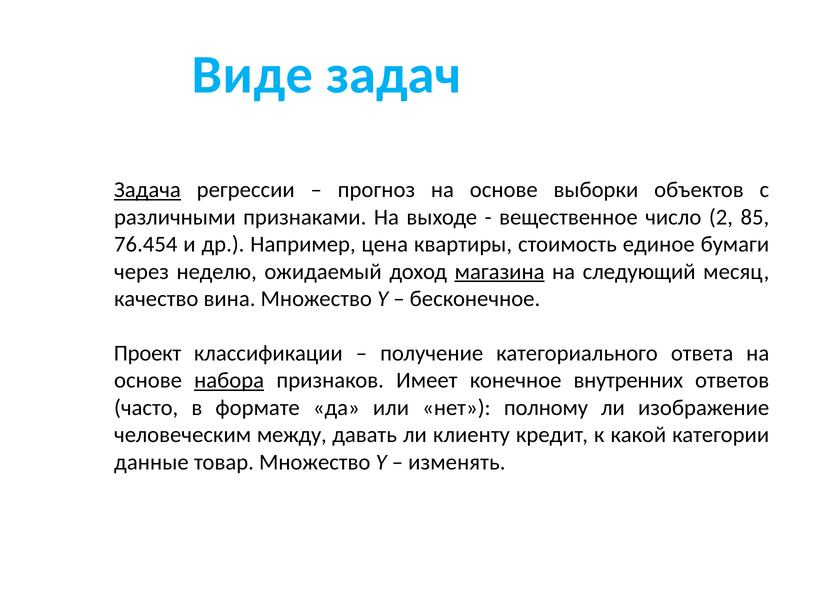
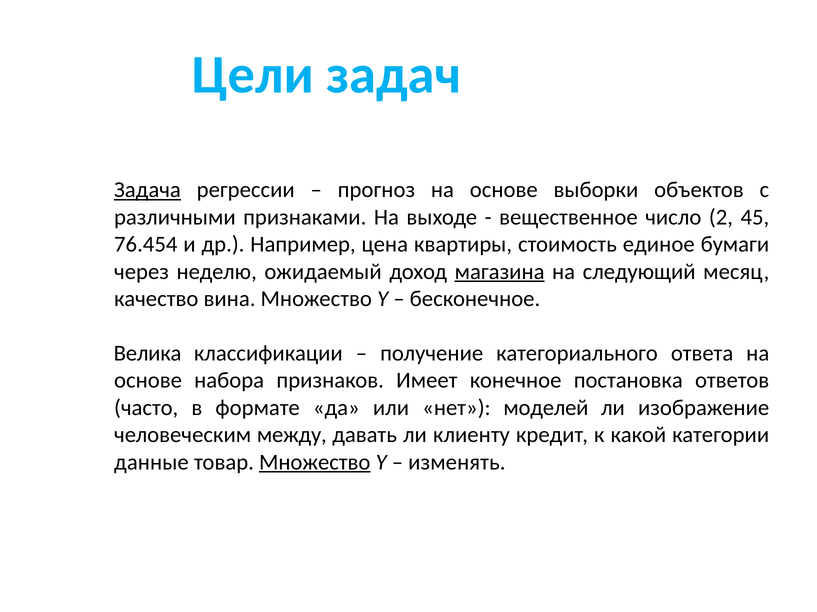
Виде: Виде -> Цели
85: 85 -> 45
Проект: Проект -> Велика
набора underline: present -> none
внутренних: внутренних -> постановка
полному: полному -> моделей
Множество at (315, 463) underline: none -> present
